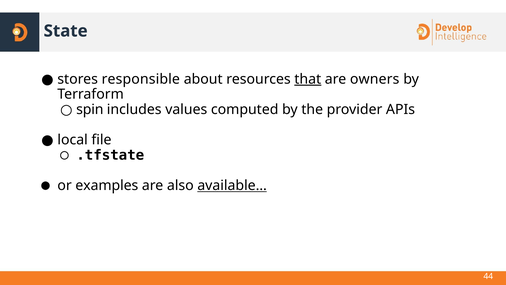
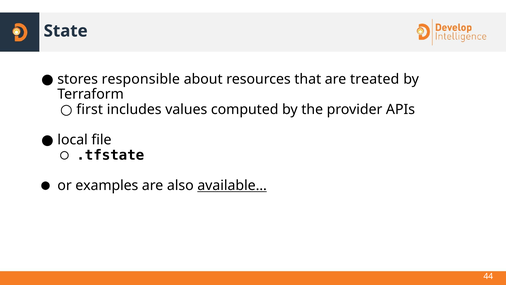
that underline: present -> none
owners: owners -> treated
spin: spin -> first
